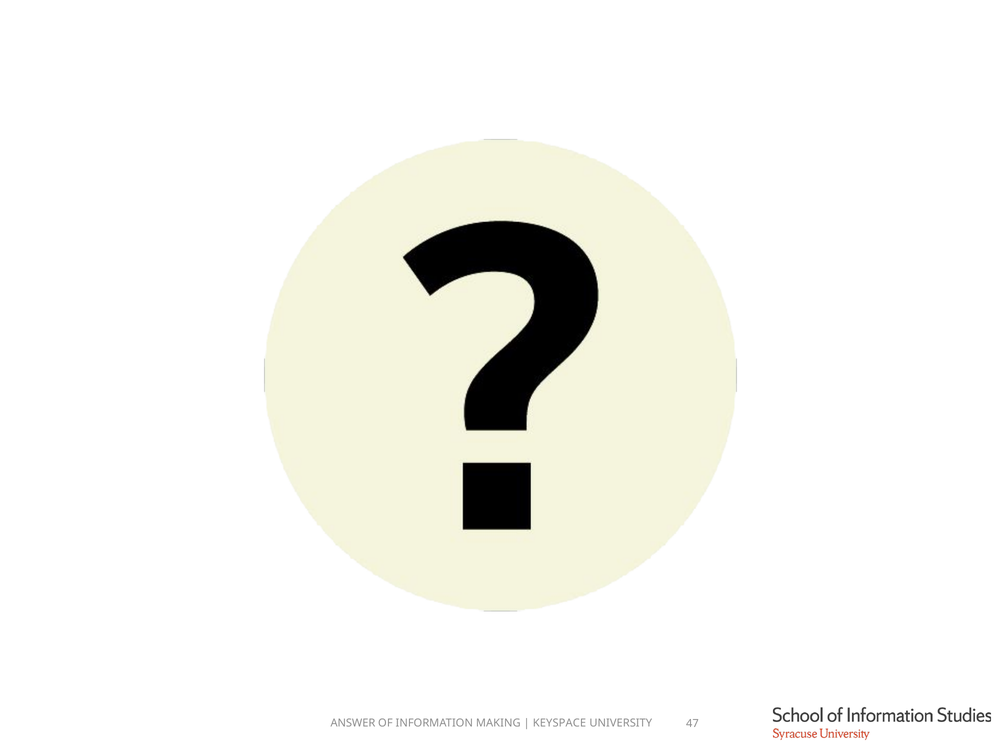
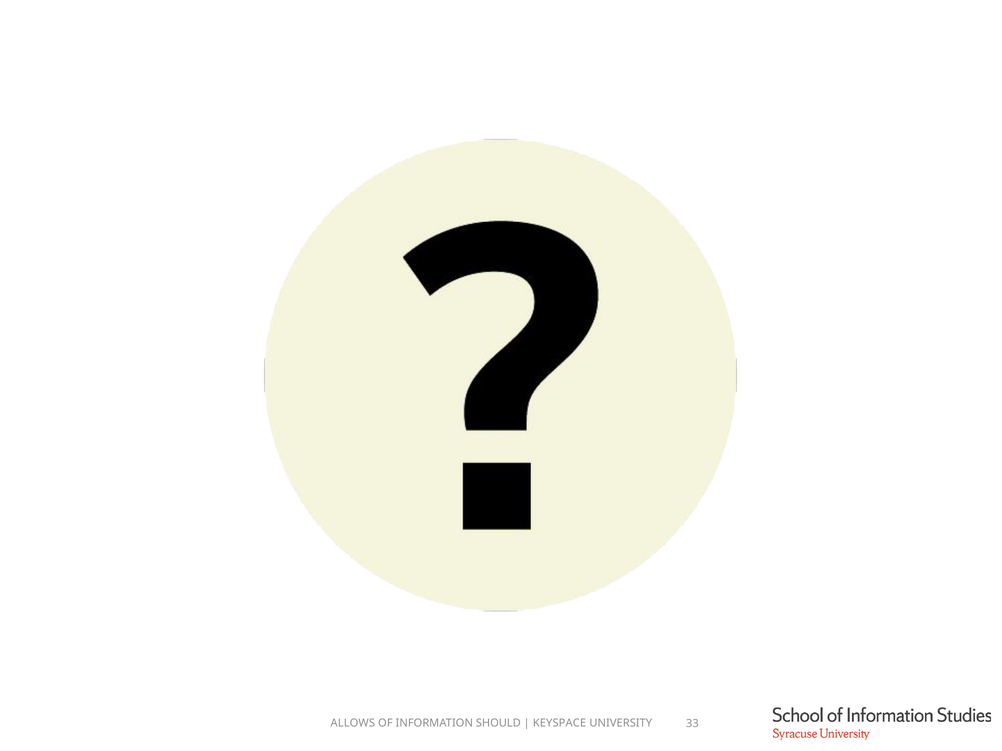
ANSWER: ANSWER -> ALLOWS
MAKING: MAKING -> SHOULD
47: 47 -> 33
